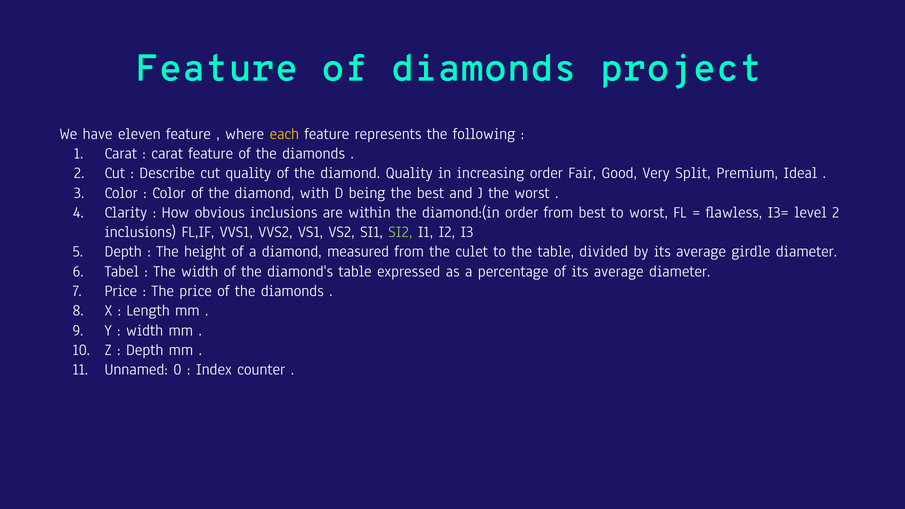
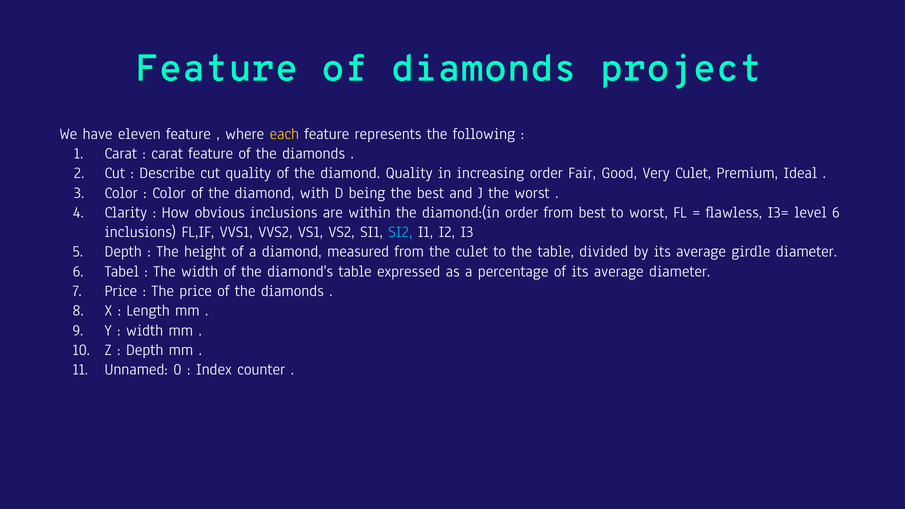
Very Split: Split -> Culet
level 2: 2 -> 6
SI2 colour: light green -> light blue
